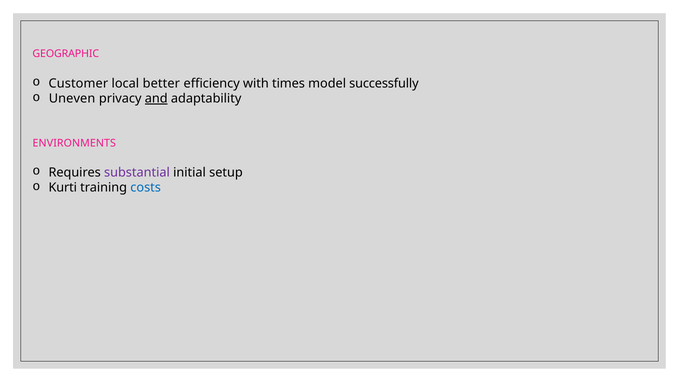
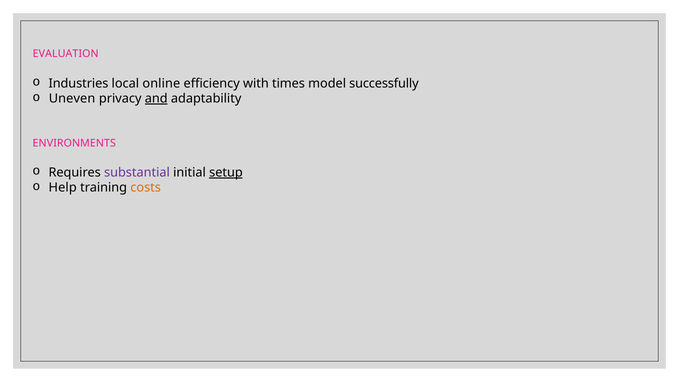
GEOGRAPHIC: GEOGRAPHIC -> EVALUATION
Customer: Customer -> Industries
better: better -> online
setup underline: none -> present
Kurti: Kurti -> Help
costs colour: blue -> orange
